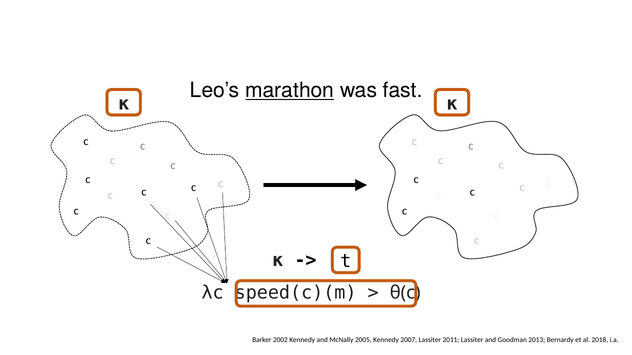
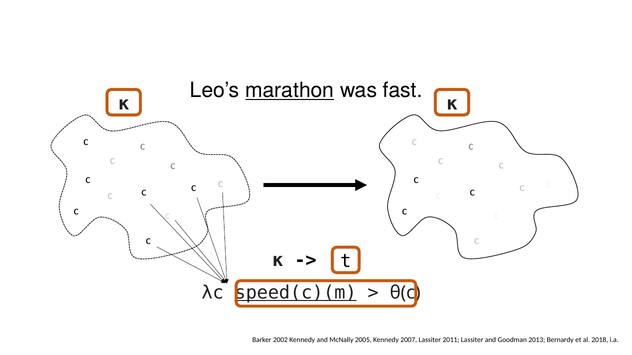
speed(c)(m underline: none -> present
